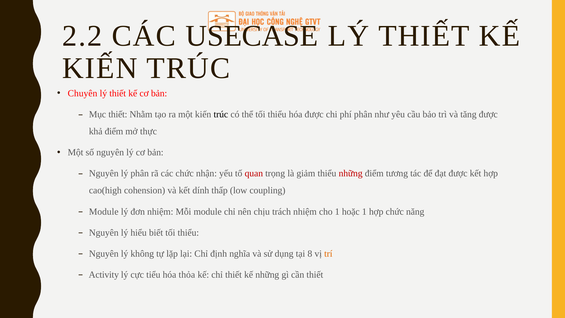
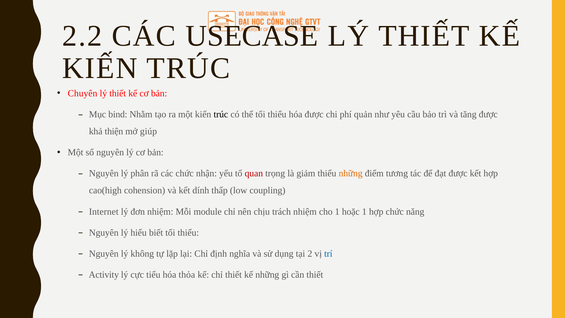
Mục thiết: thiết -> bind
phí phân: phân -> quản
khả điểm: điểm -> thiện
thực: thực -> giúp
những at (351, 173) colour: red -> orange
Module at (104, 211): Module -> Internet
8: 8 -> 2
trí colour: orange -> blue
